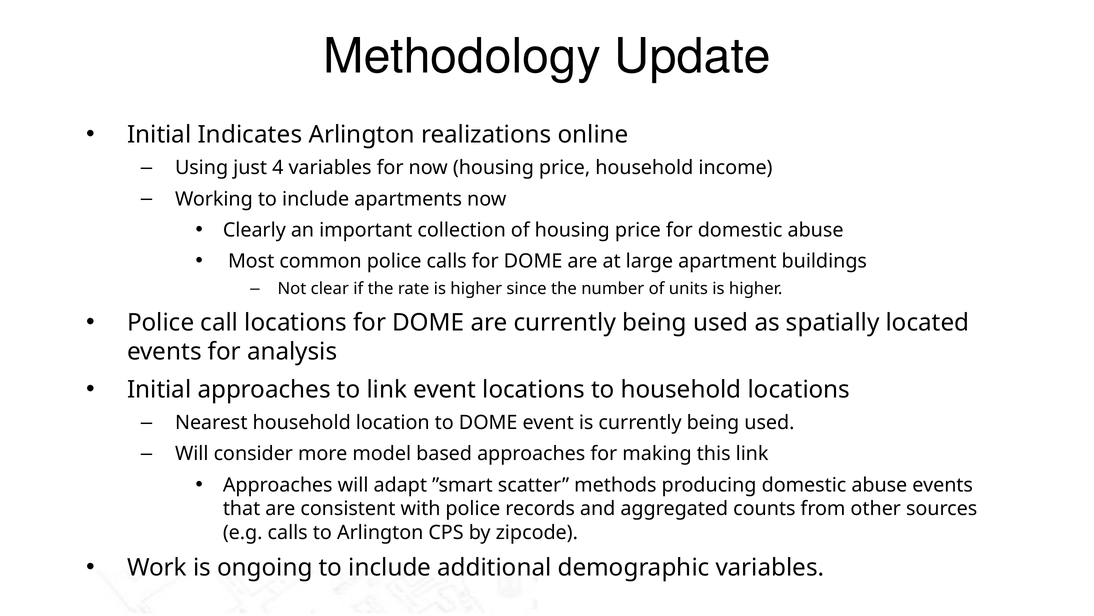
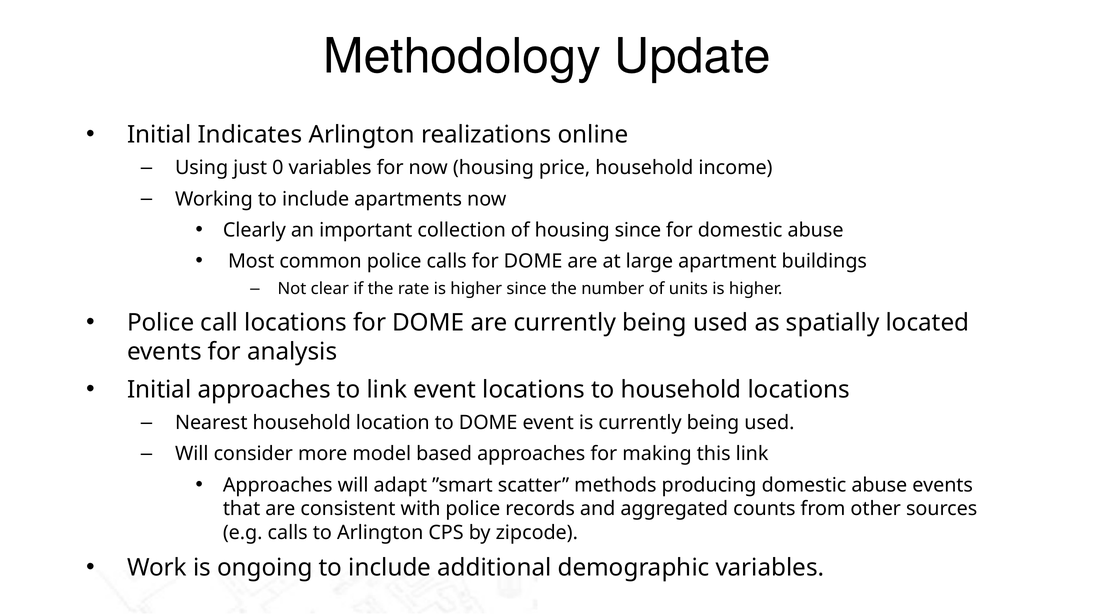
4: 4 -> 0
of housing price: price -> since
